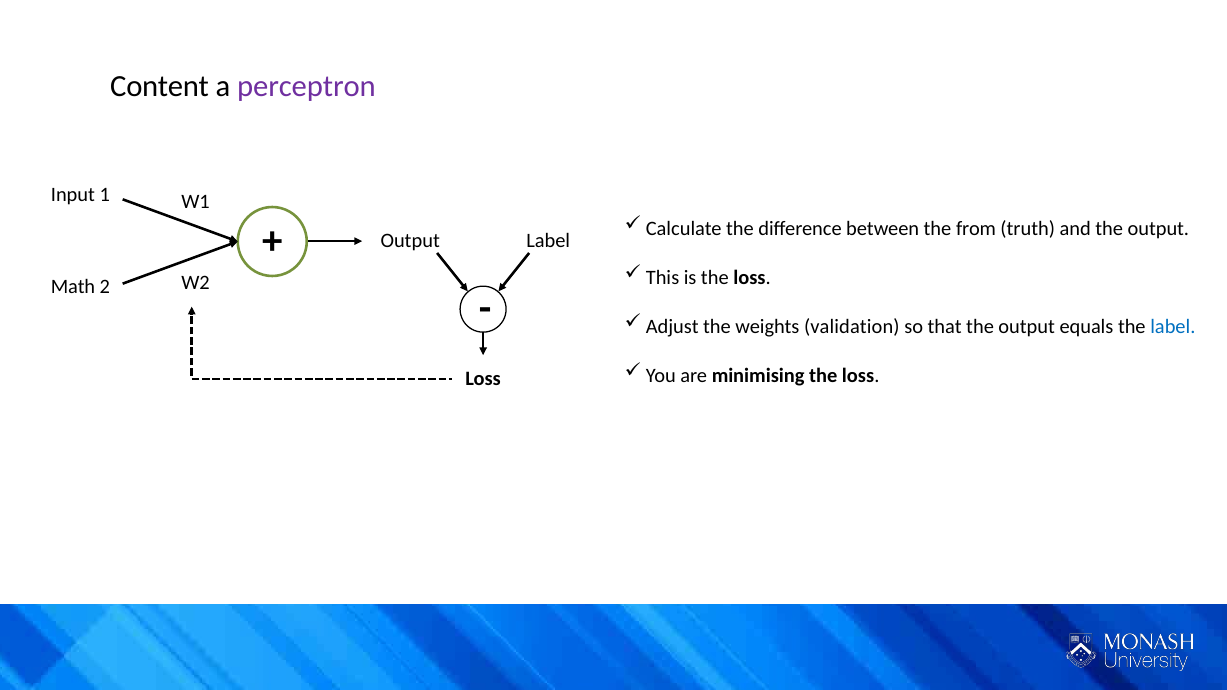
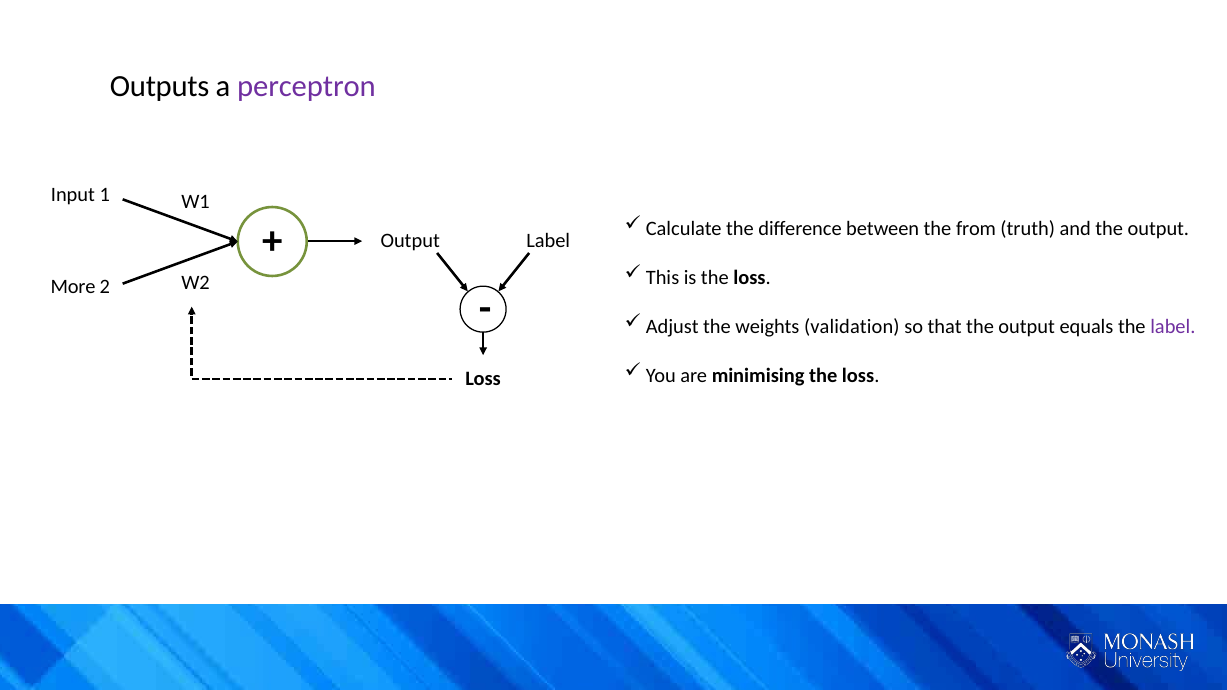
Content: Content -> Outputs
Math: Math -> More
label at (1173, 327) colour: blue -> purple
